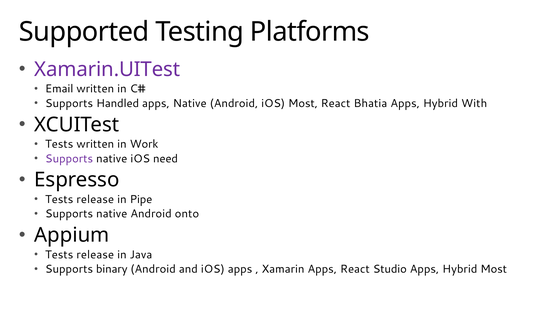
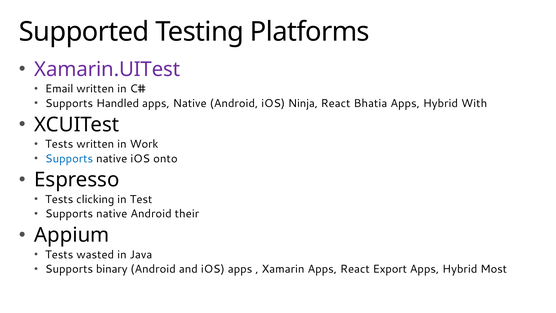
iOS Most: Most -> Ninja
Supports at (69, 159) colour: purple -> blue
need: need -> onto
release at (95, 199): release -> clicking
Pipe: Pipe -> Test
onto: onto -> their
release at (95, 254): release -> wasted
Studio: Studio -> Export
